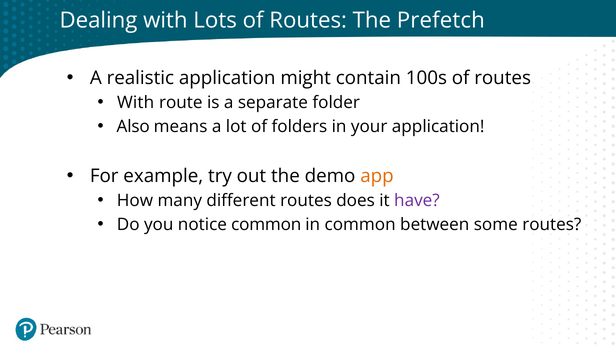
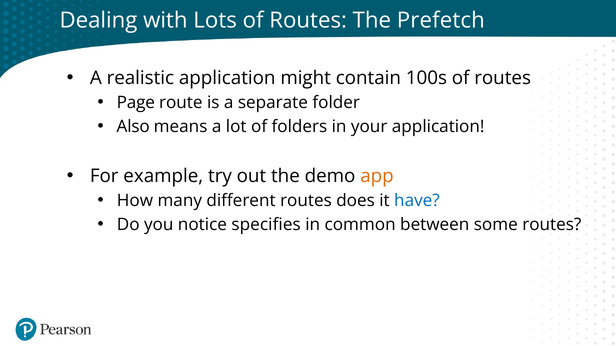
With at (136, 103): With -> Page
have colour: purple -> blue
notice common: common -> specifies
